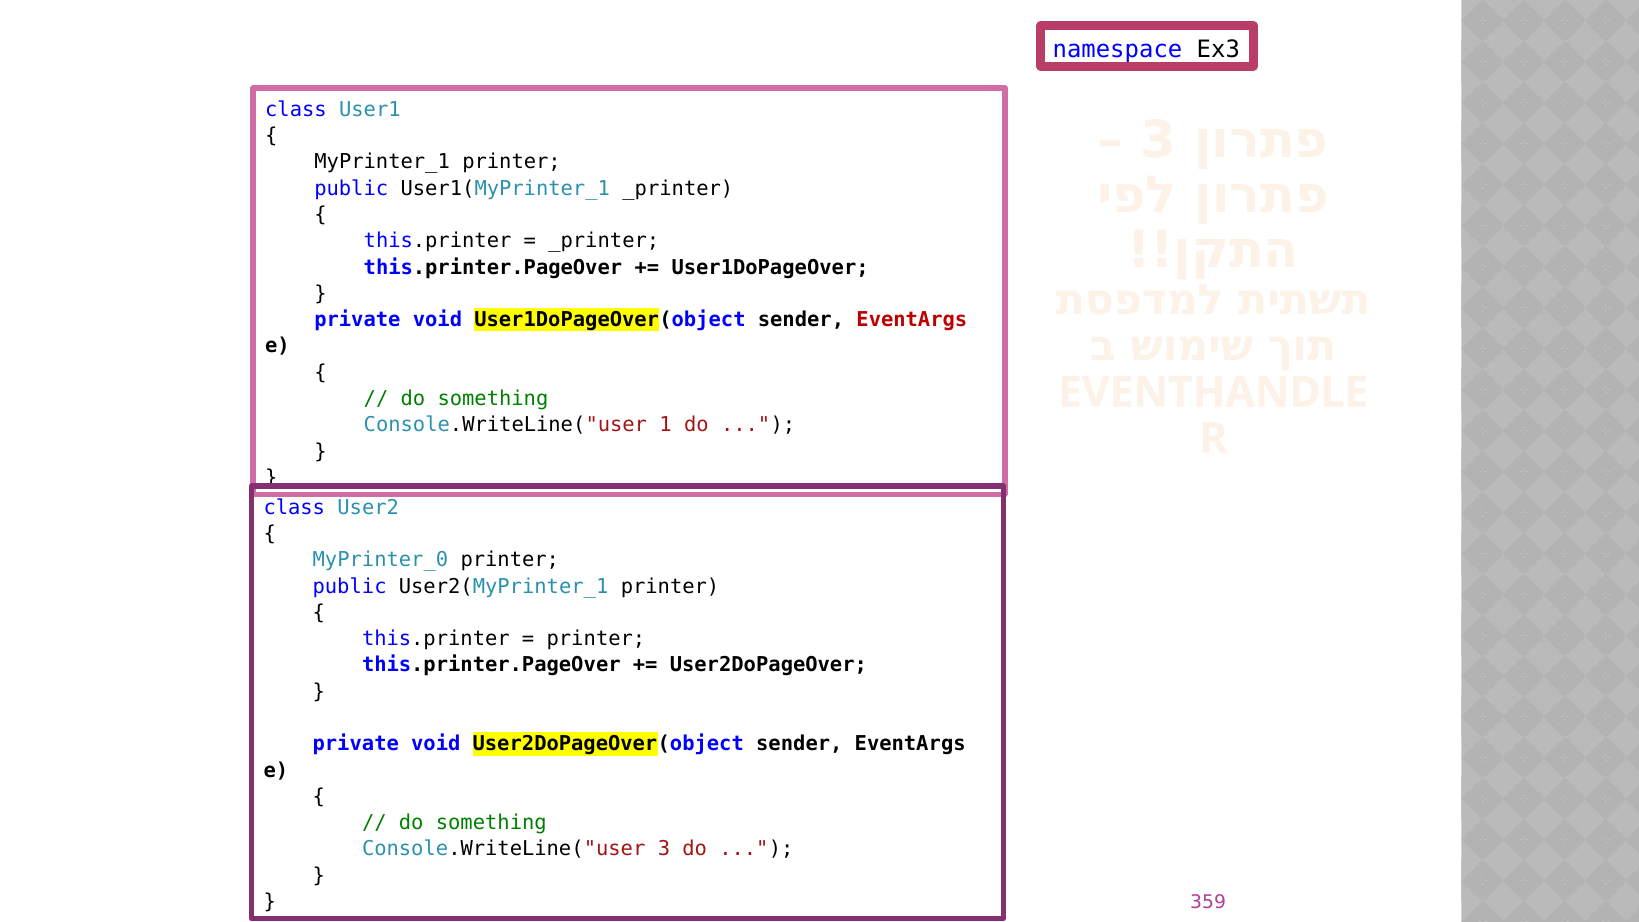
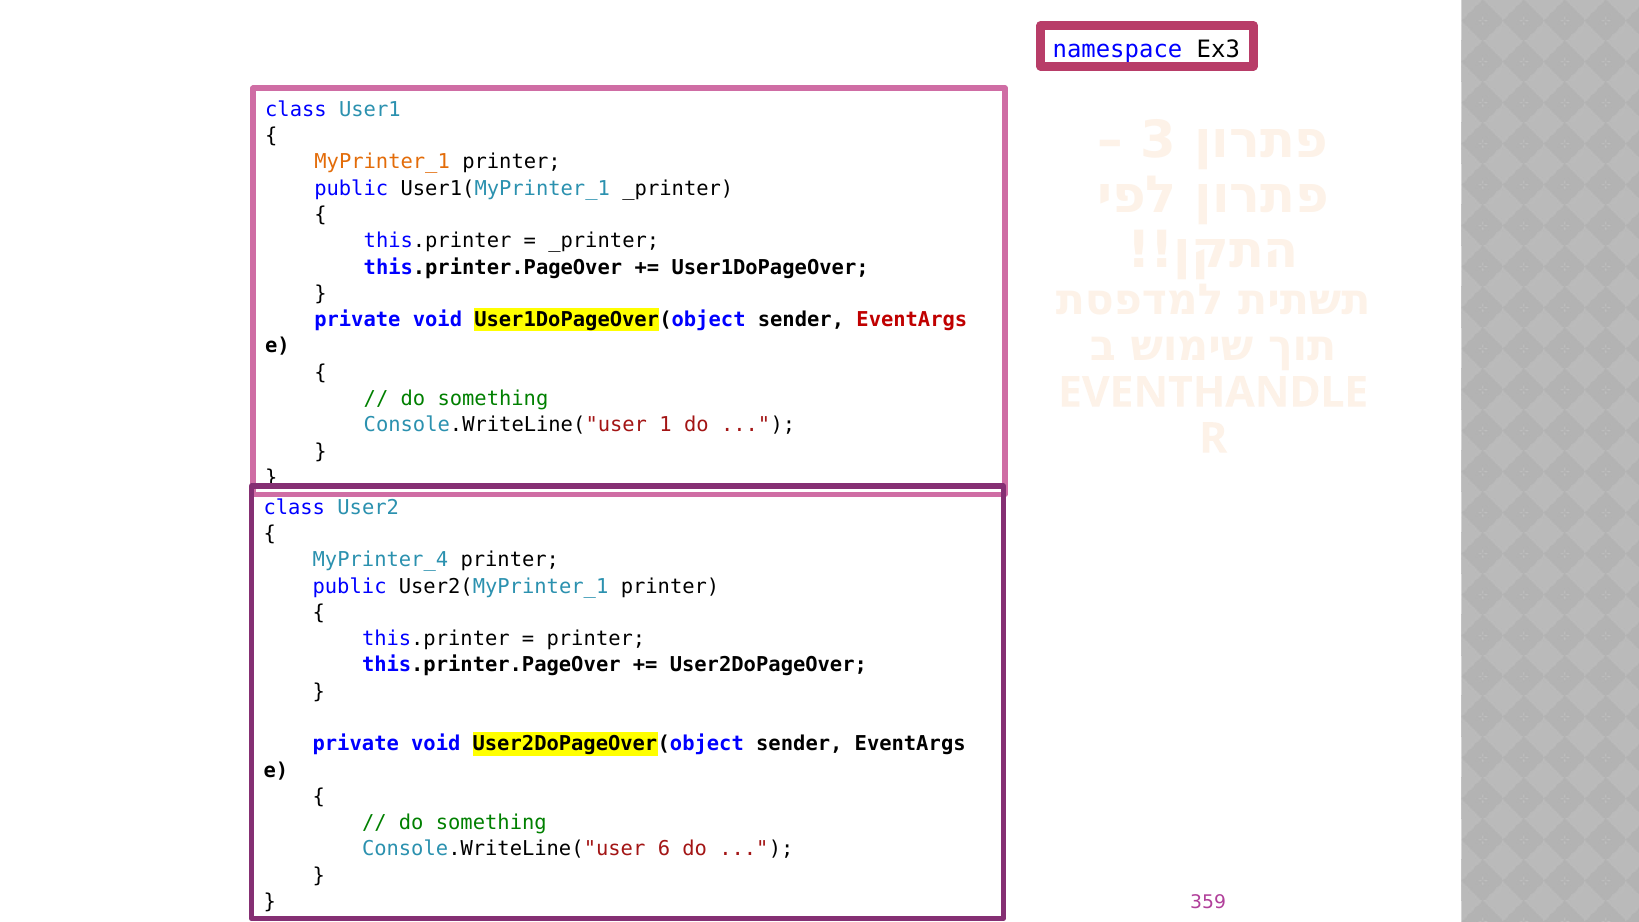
MyPrinter_1 colour: black -> orange
MyPrinter_0: MyPrinter_0 -> MyPrinter_4
Console.WriteLine("user 3: 3 -> 6
